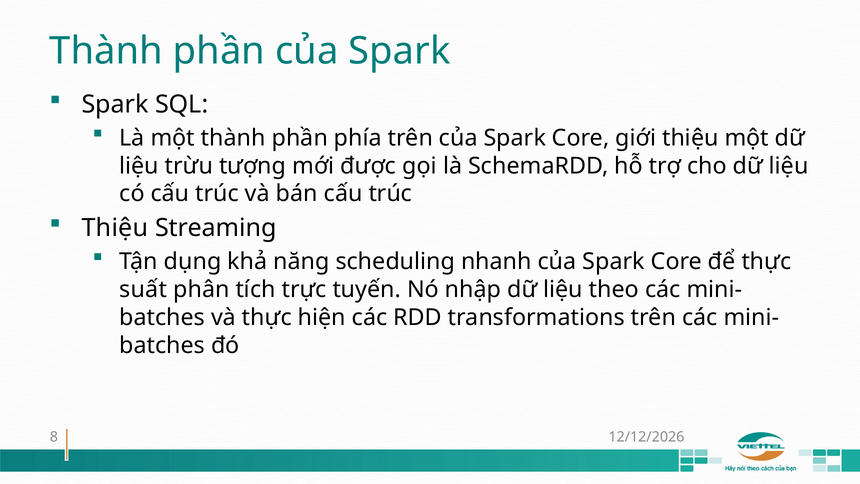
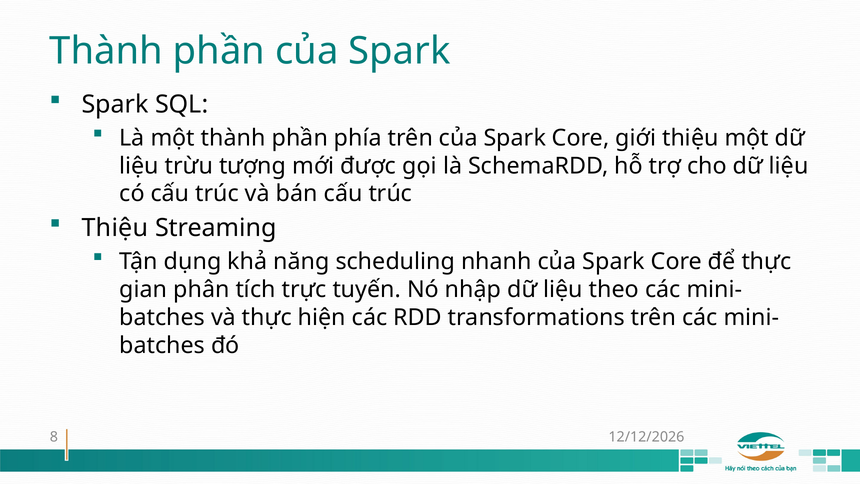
suất: suất -> gian
